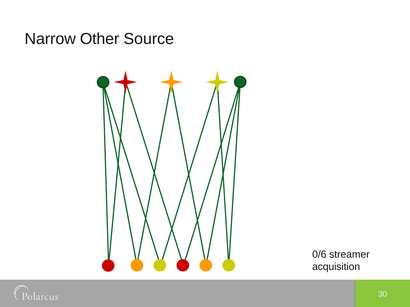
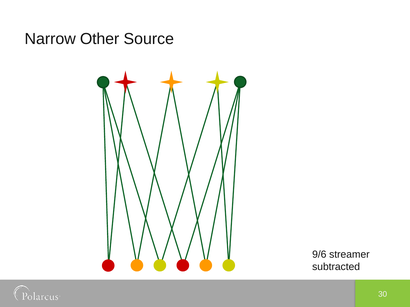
0/6: 0/6 -> 9/6
acquisition: acquisition -> subtracted
